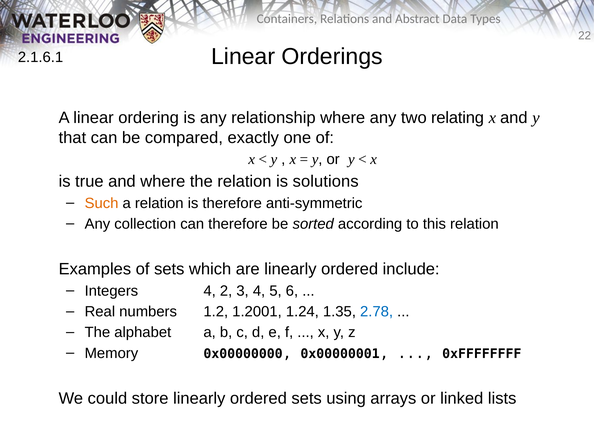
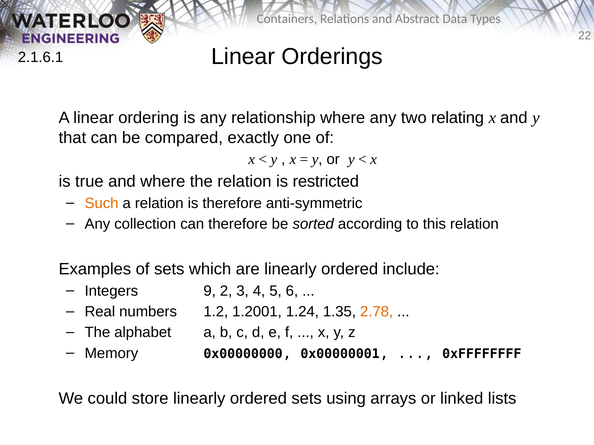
solutions: solutions -> restricted
Integers 4: 4 -> 9
2.78 colour: blue -> orange
